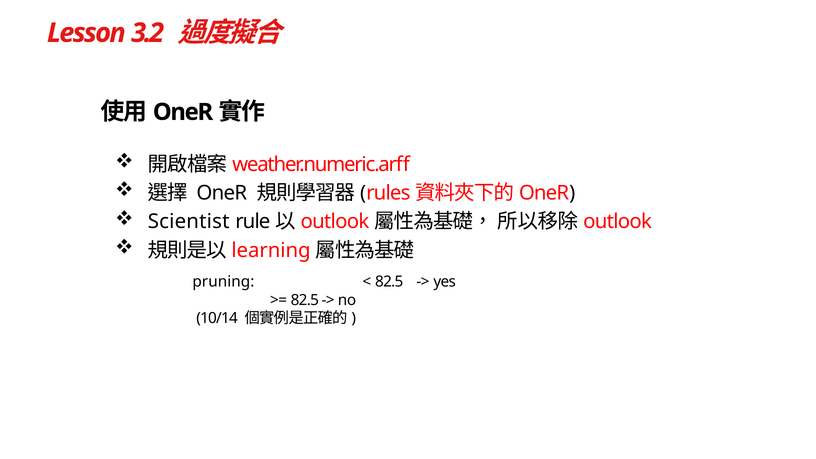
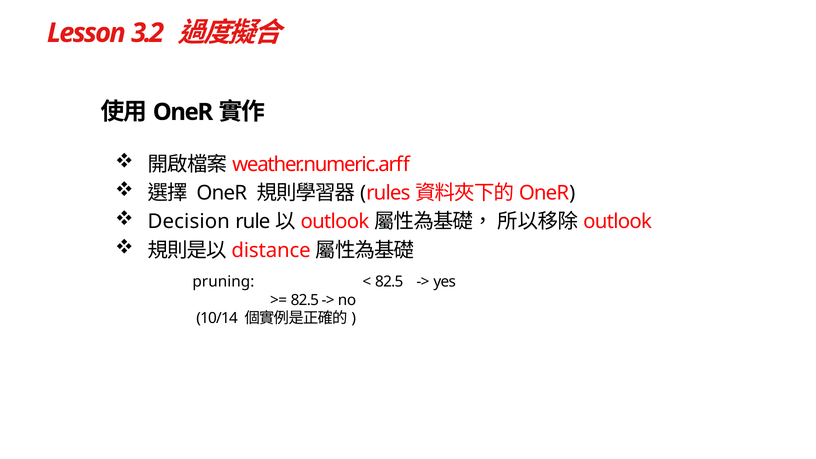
Scientist: Scientist -> Decision
learning: learning -> distance
